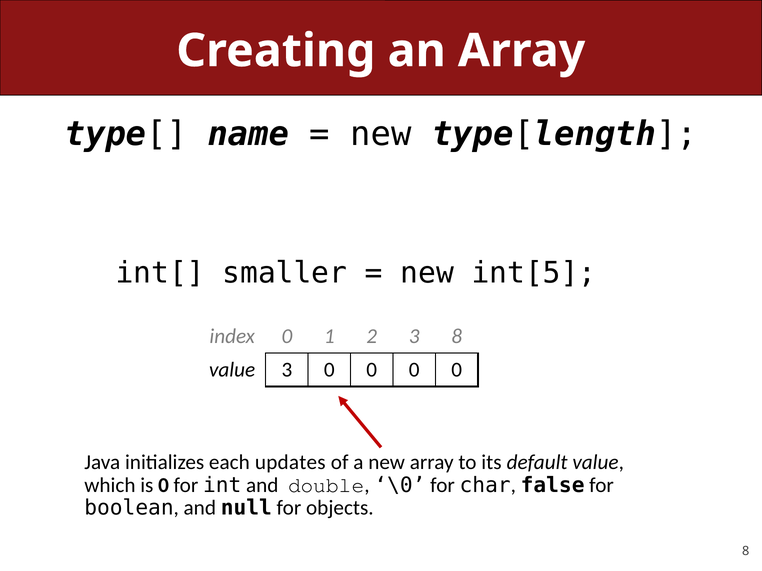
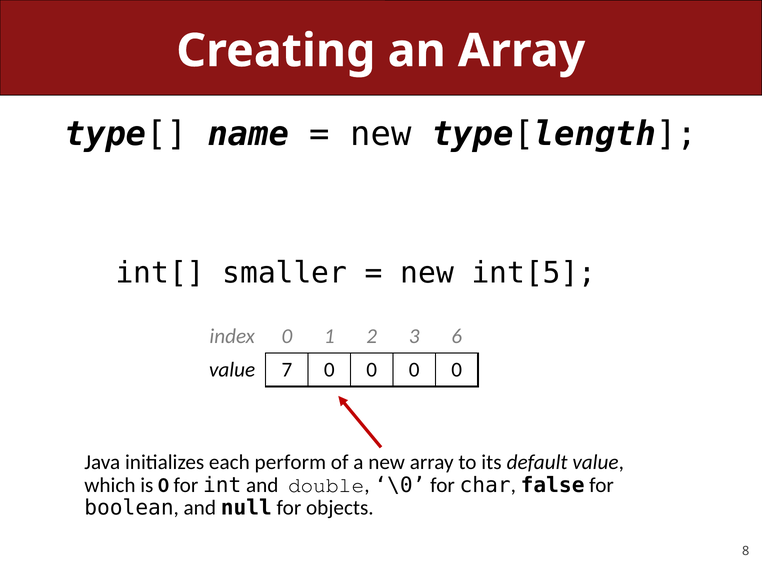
3 8: 8 -> 6
value 3: 3 -> 7
updates: updates -> perform
